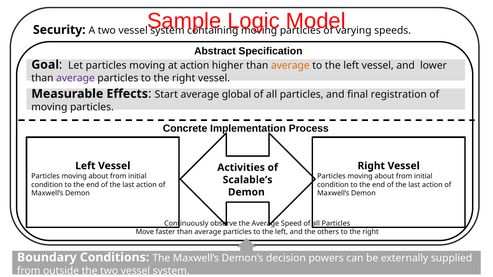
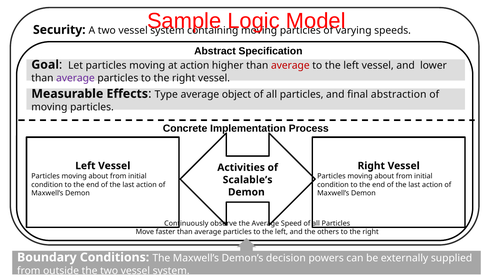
average at (290, 65) colour: orange -> red
Start: Start -> Type
global: global -> object
registration: registration -> abstraction
